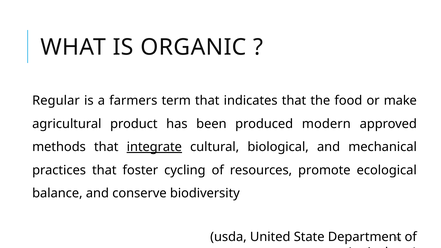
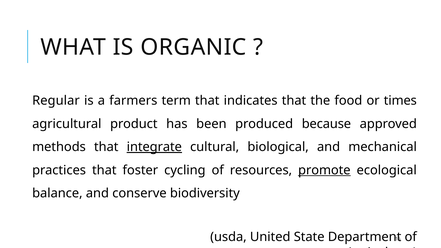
make: make -> times
modern: modern -> because
promote underline: none -> present
